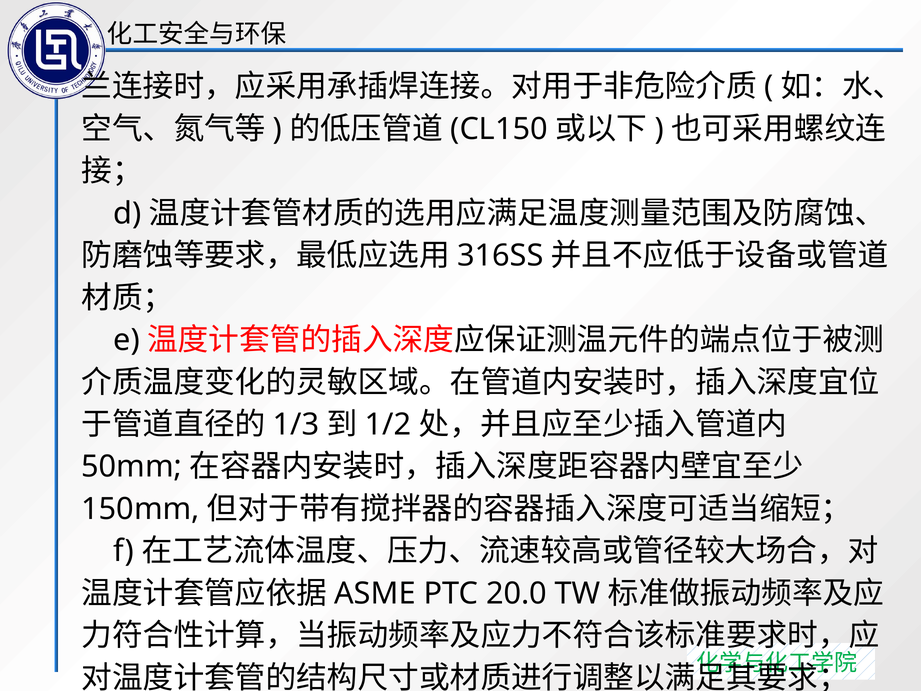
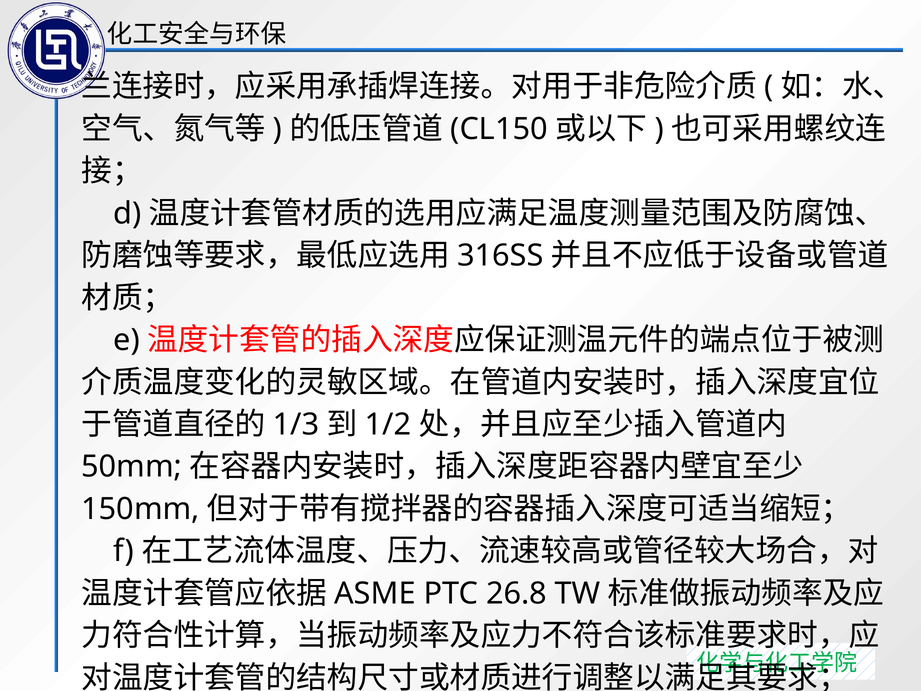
20.0: 20.0 -> 26.8
